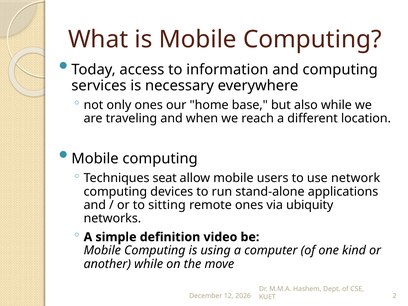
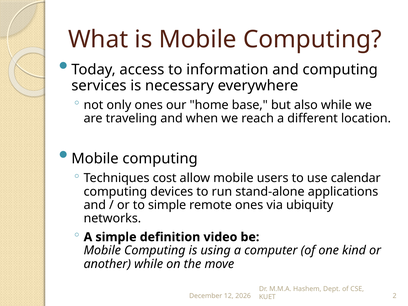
seat: seat -> cost
network: network -> calendar
to sitting: sitting -> simple
